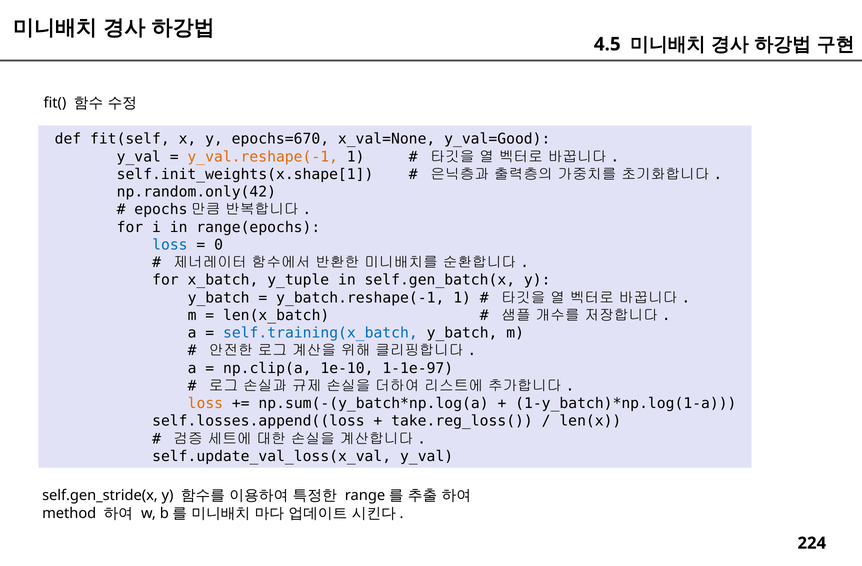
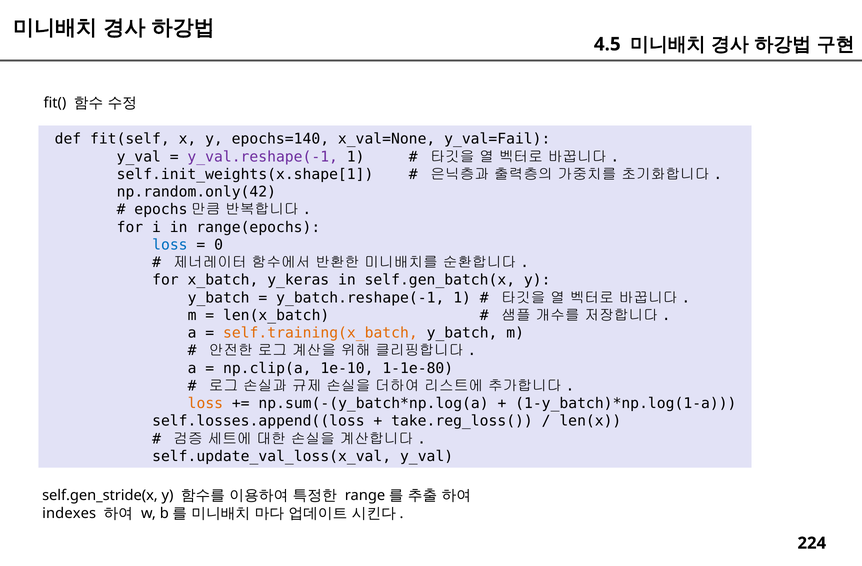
epochs=670: epochs=670 -> epochs=140
y_val=Good: y_val=Good -> y_val=Fail
y_val.reshape(-1 colour: orange -> purple
y_tuple: y_tuple -> y_keras
self.training(x_batch colour: blue -> orange
1-1e-97: 1-1e-97 -> 1-1e-80
method: method -> indexes
